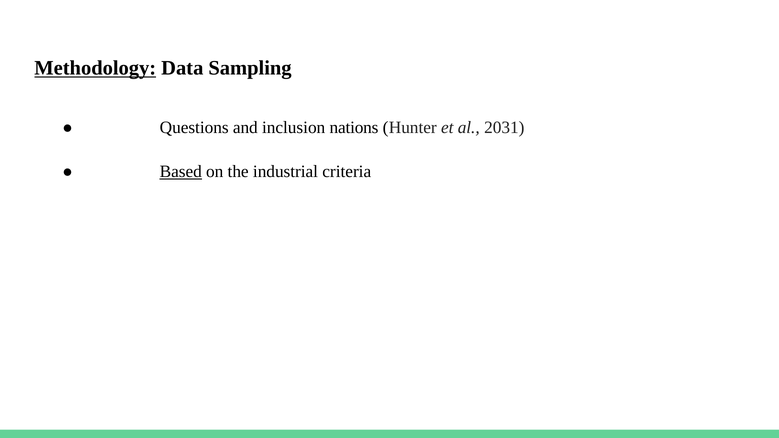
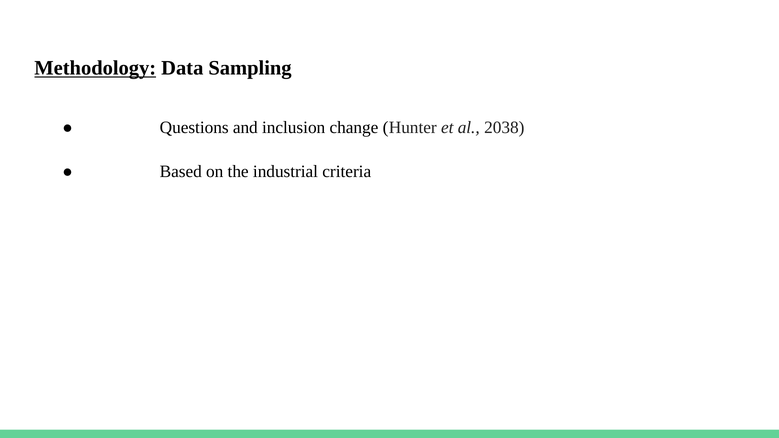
nations: nations -> change
2031: 2031 -> 2038
Based underline: present -> none
